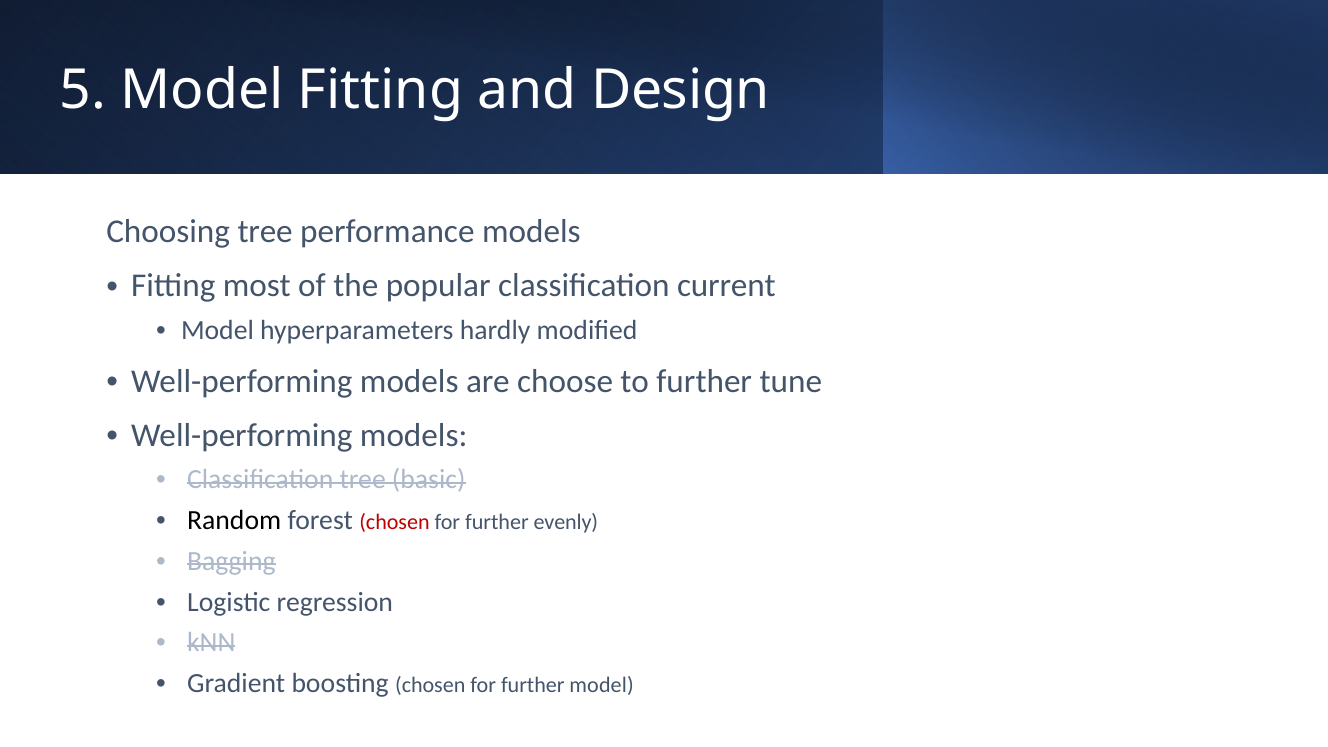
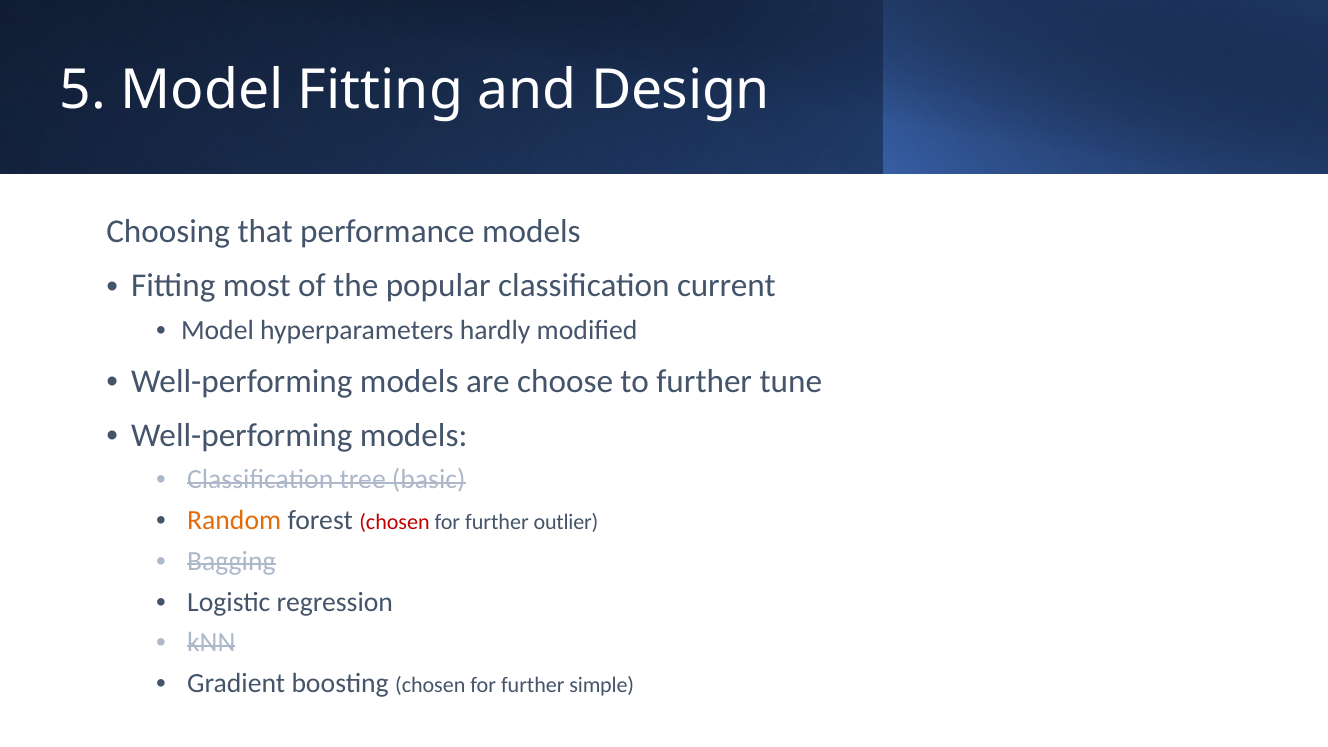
Choosing tree: tree -> that
Random colour: black -> orange
evenly: evenly -> outlier
further model: model -> simple
